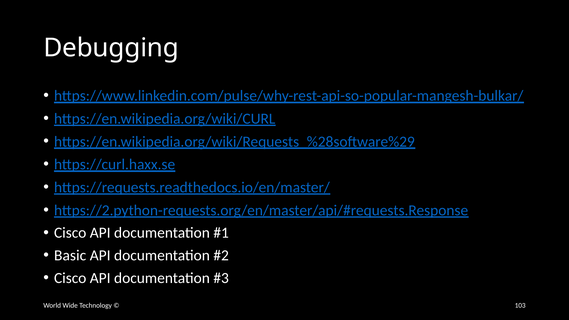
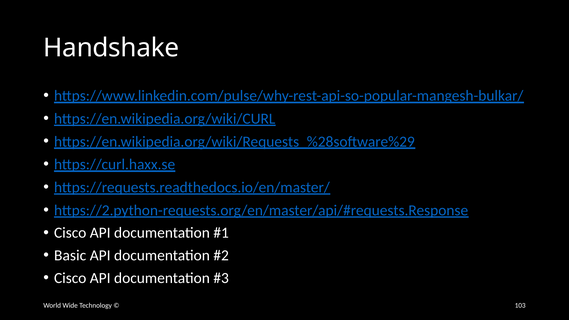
Debugging: Debugging -> Handshake
